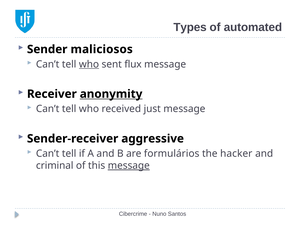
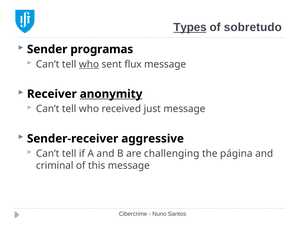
Types underline: none -> present
automated: automated -> sobretudo
maliciosos: maliciosos -> programas
formulários: formulários -> challenging
hacker: hacker -> página
message at (129, 166) underline: present -> none
